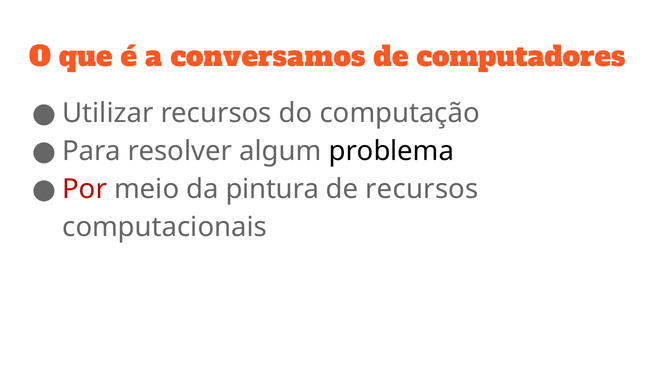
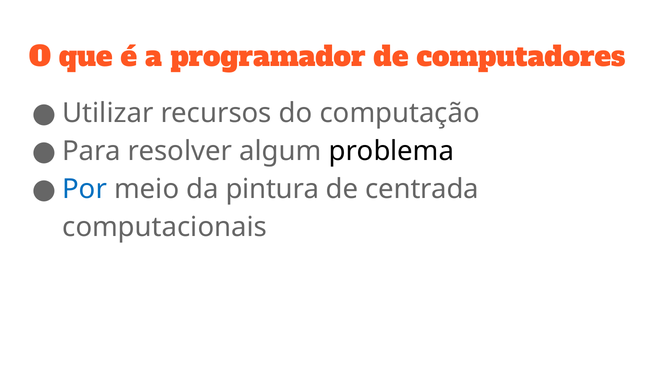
conversamos: conversamos -> programador
Por colour: red -> blue
de recursos: recursos -> centrada
